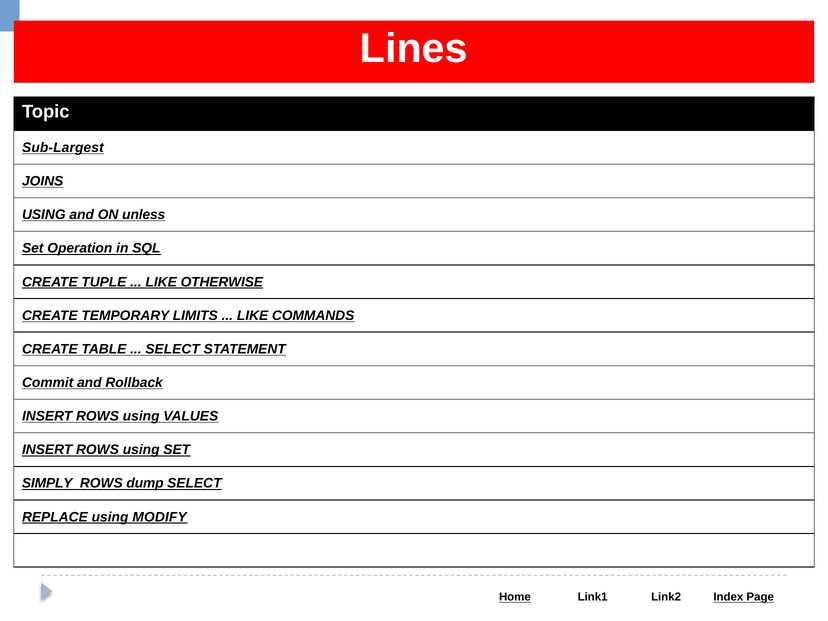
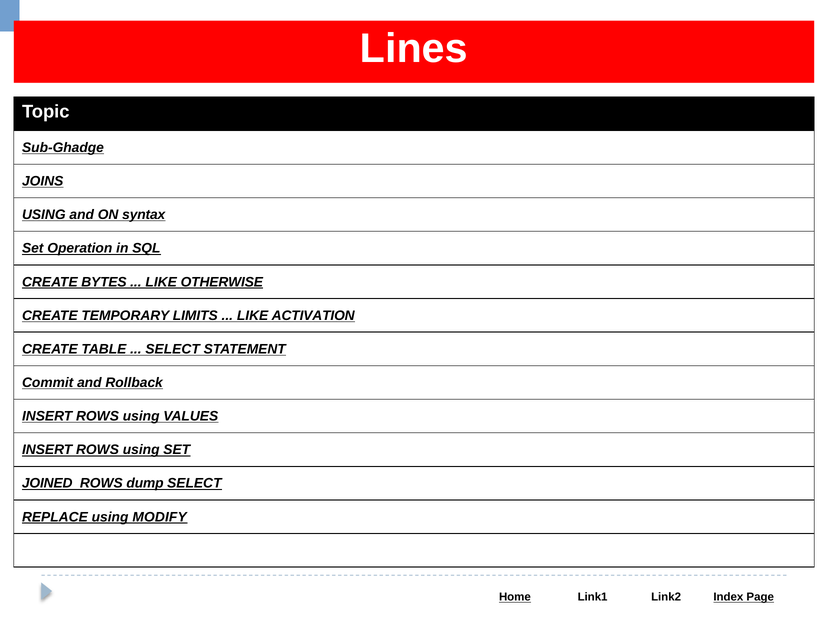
Sub-Largest: Sub-Largest -> Sub-Ghadge
unless: unless -> syntax
TUPLE: TUPLE -> BYTES
COMMANDS: COMMANDS -> ACTIVATION
SIMPLY: SIMPLY -> JOINED
